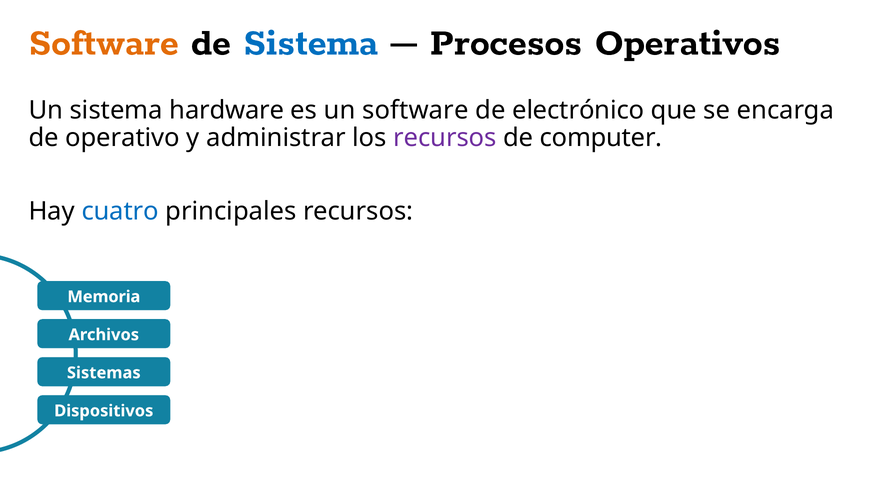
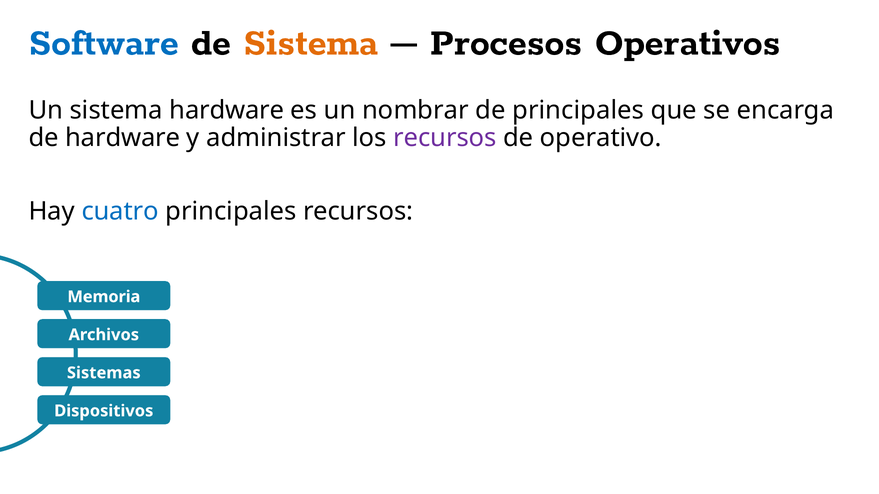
Software at (104, 41) colour: orange -> blue
Sistema at (311, 41) colour: blue -> orange
un software: software -> nombrar
de electrónico: electrónico -> principales
de operativo: operativo -> hardware
computer: computer -> operativo
